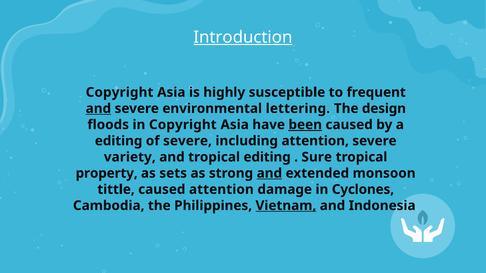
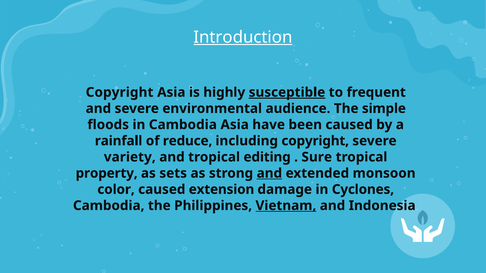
susceptible underline: none -> present
and at (98, 109) underline: present -> none
lettering: lettering -> audience
design: design -> simple
in Copyright: Copyright -> Cambodia
been underline: present -> none
editing at (119, 141): editing -> rainfall
of severe: severe -> reduce
including attention: attention -> copyright
tittle: tittle -> color
caused attention: attention -> extension
